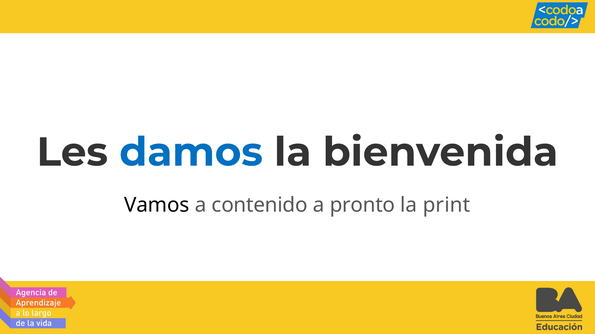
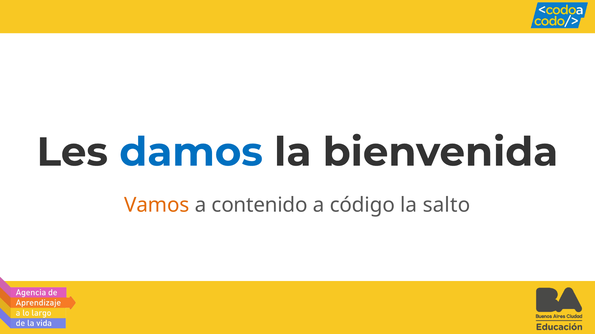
Vamos colour: black -> orange
pronto: pronto -> código
print: print -> salto
